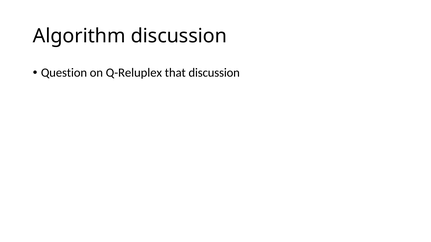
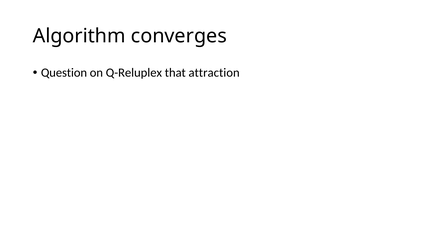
Algorithm discussion: discussion -> converges
that discussion: discussion -> attraction
